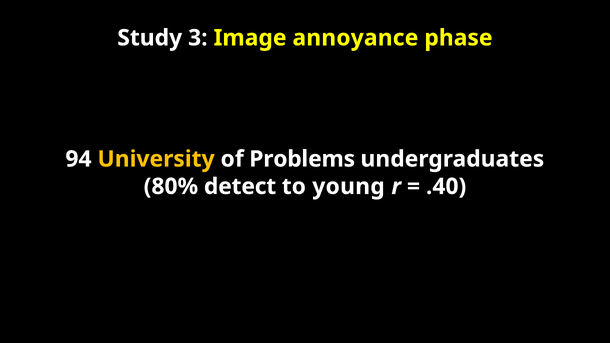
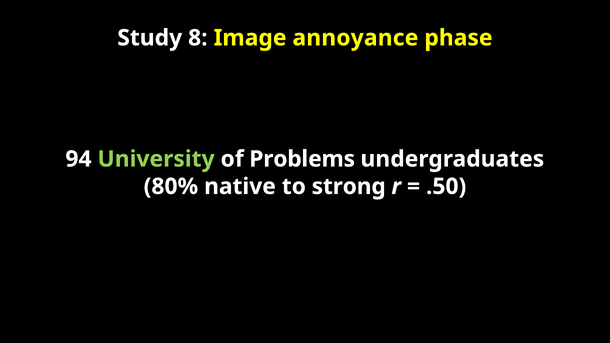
3: 3 -> 8
University colour: yellow -> light green
detect: detect -> native
young: young -> strong
.40: .40 -> .50
